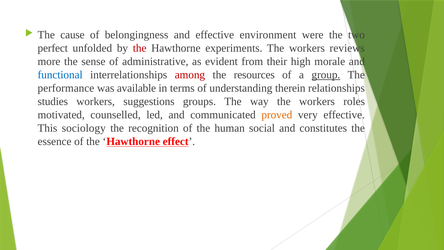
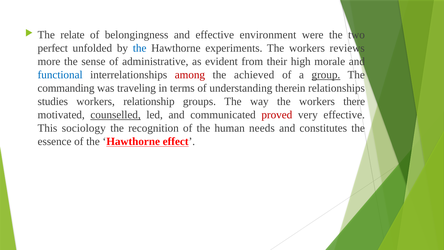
cause: cause -> relate
the at (140, 48) colour: red -> blue
resources: resources -> achieved
performance: performance -> commanding
available: available -> traveling
suggestions: suggestions -> relationship
roles: roles -> there
counselled underline: none -> present
proved colour: orange -> red
social: social -> needs
